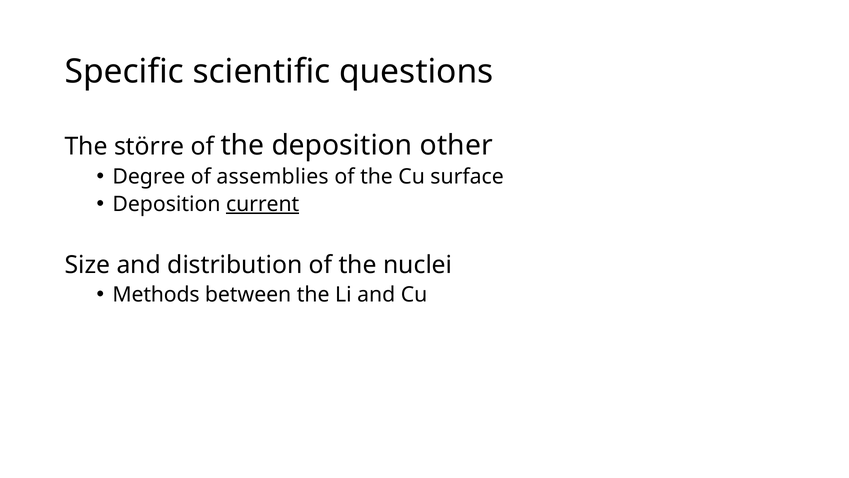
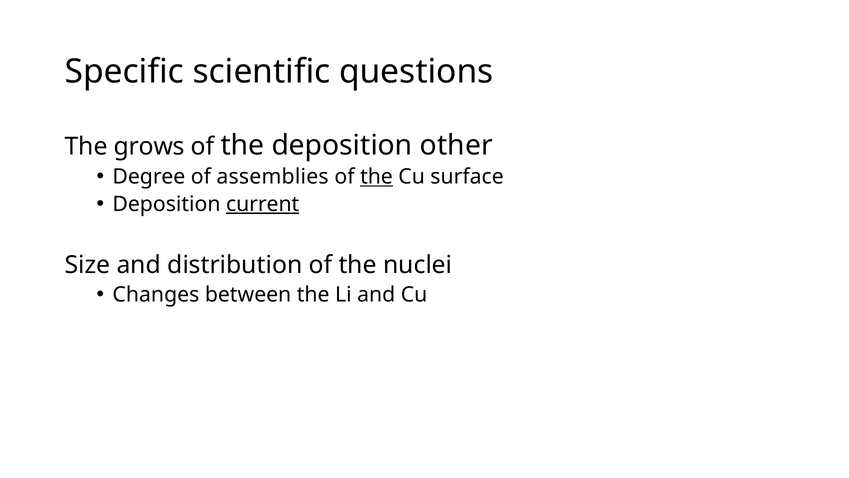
större: större -> grows
the at (376, 177) underline: none -> present
Methods: Methods -> Changes
